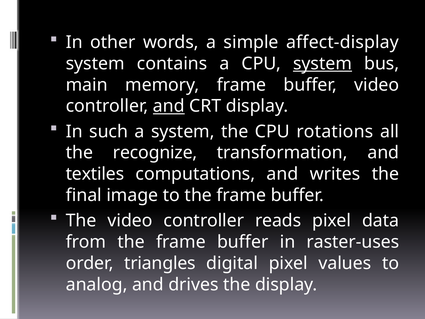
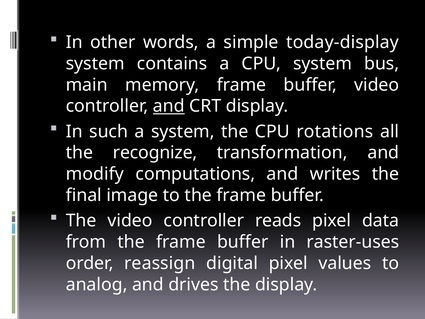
affect-display: affect-display -> today-display
system at (323, 64) underline: present -> none
textiles: textiles -> modify
triangles: triangles -> reassign
